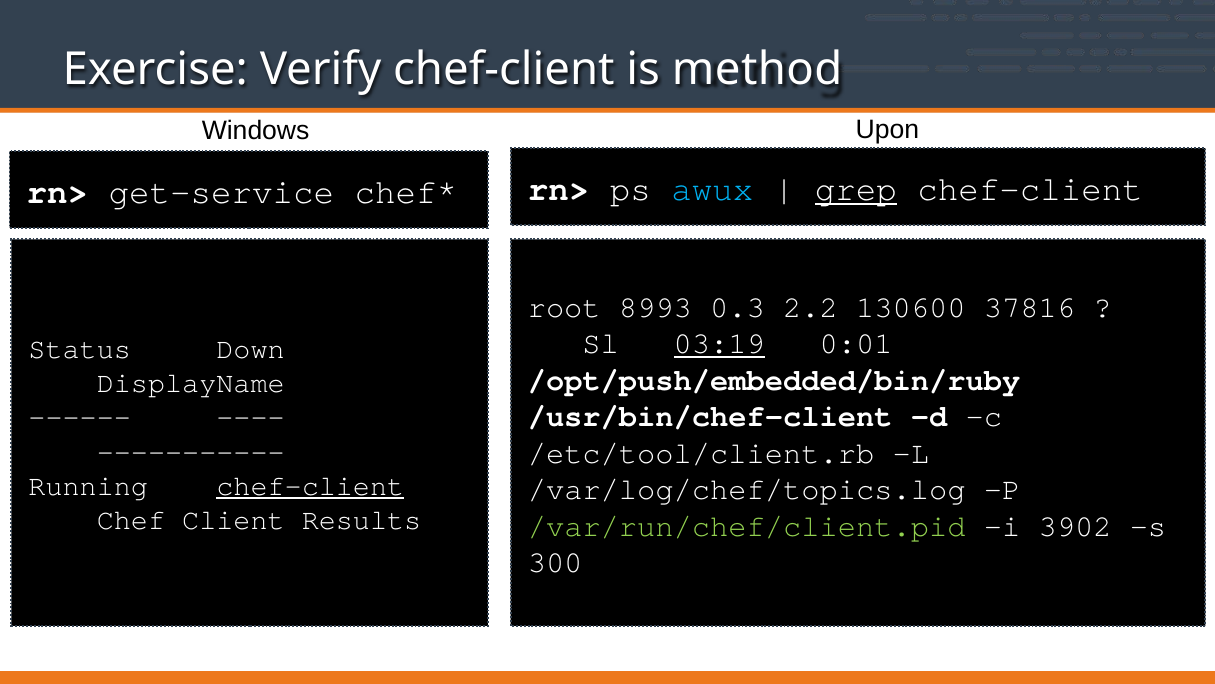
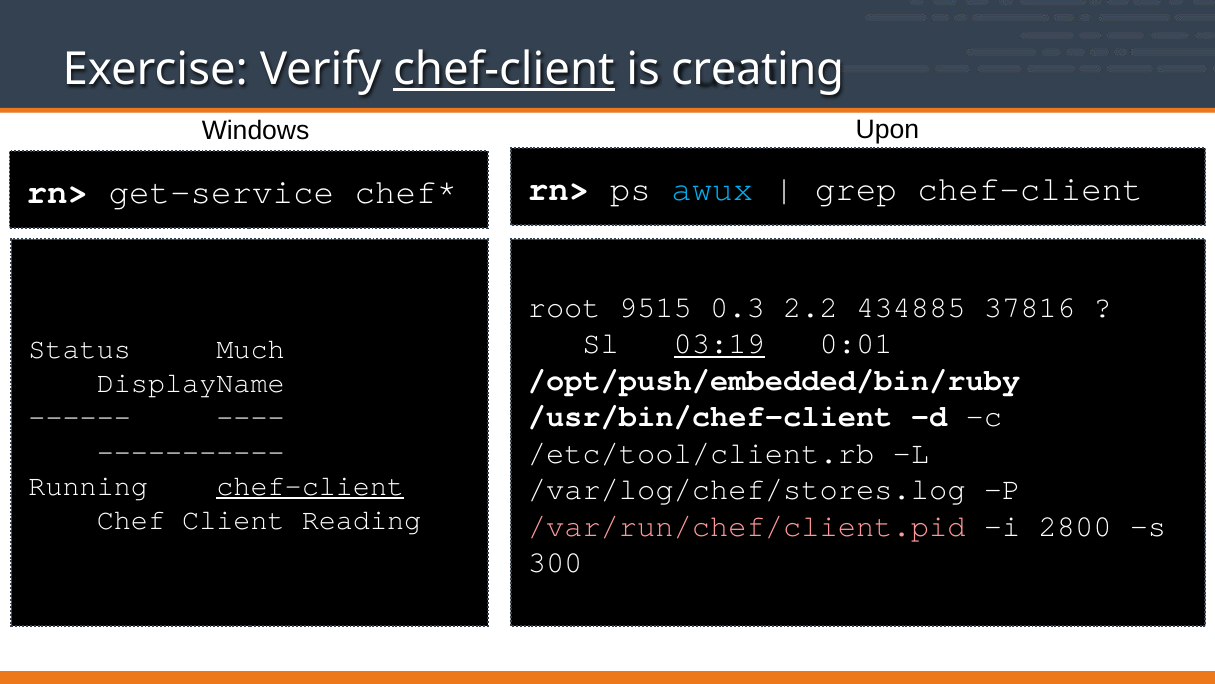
chef-client at (504, 70) underline: none -> present
method: method -> creating
grep underline: present -> none
8993: 8993 -> 9515
130600: 130600 -> 434885
Down: Down -> Much
/var/log/chef/topics.log: /var/log/chef/topics.log -> /var/log/chef/stores.log
Results: Results -> Reading
/var/run/chef/client.pid colour: light green -> pink
3902: 3902 -> 2800
